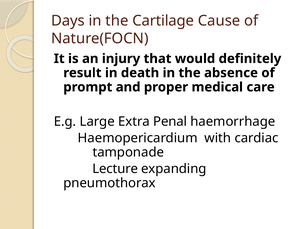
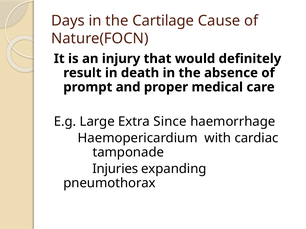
Penal: Penal -> Since
Lecture: Lecture -> Injuries
